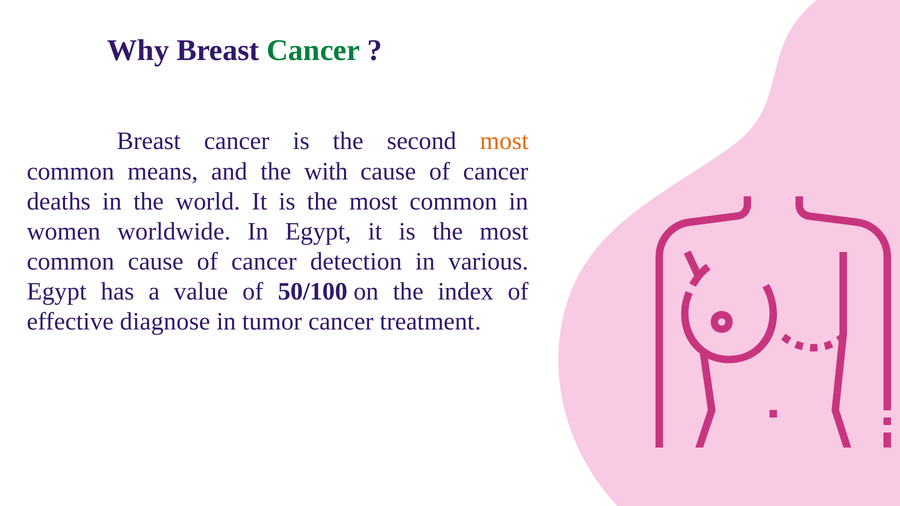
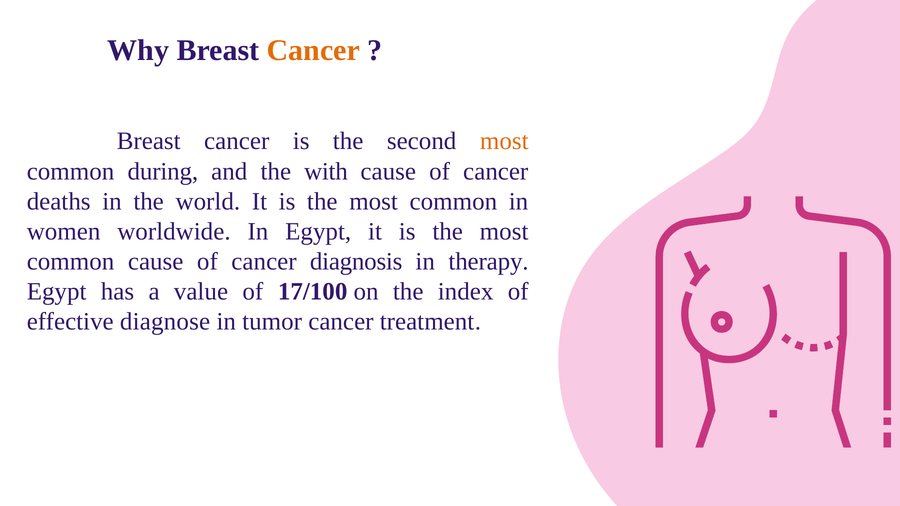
Cancer at (313, 50) colour: green -> orange
means: means -> during
detection: detection -> diagnosis
various: various -> therapy
50/100: 50/100 -> 17/100
